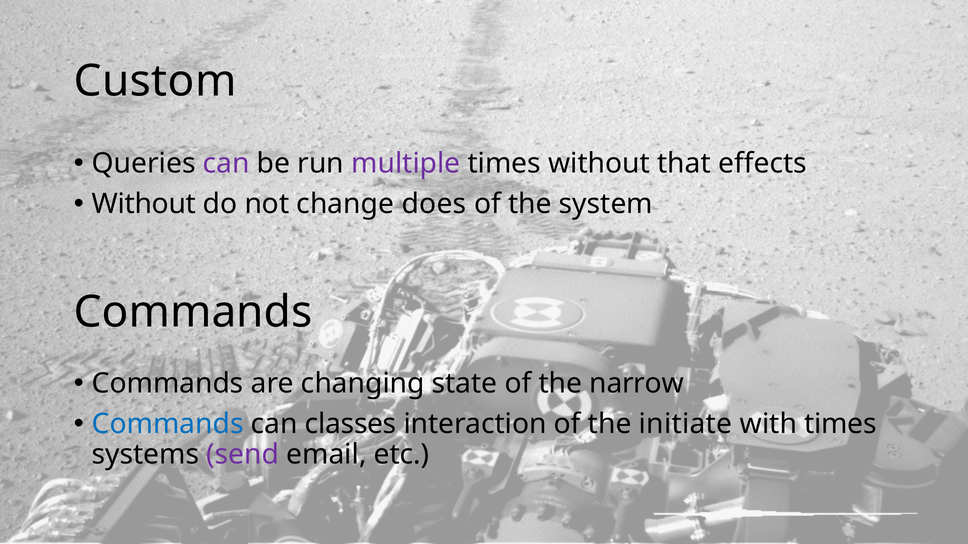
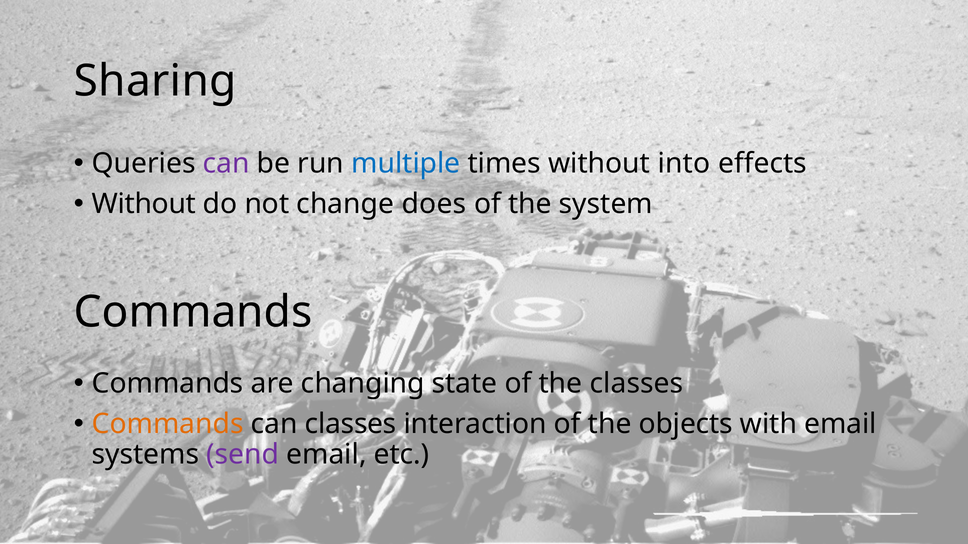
Custom: Custom -> Sharing
multiple colour: purple -> blue
that: that -> into
the narrow: narrow -> classes
Commands at (168, 424) colour: blue -> orange
initiate: initiate -> objects
with times: times -> email
